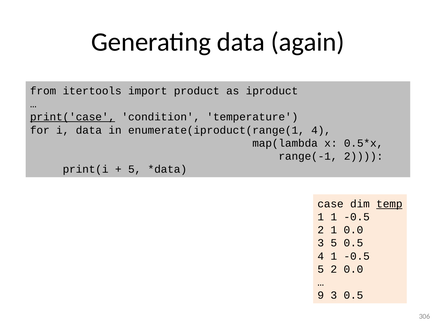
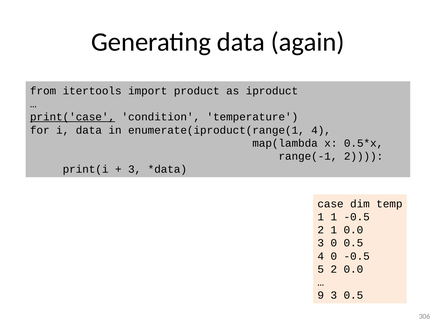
5 at (135, 169): 5 -> 3
temp underline: present -> none
3 5: 5 -> 0
4 1: 1 -> 0
